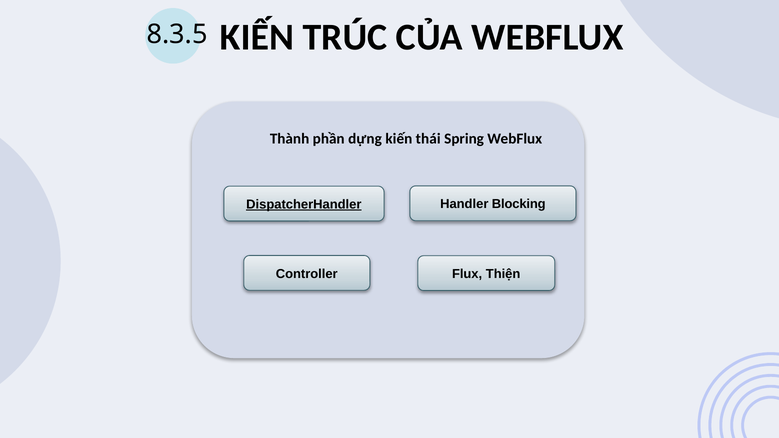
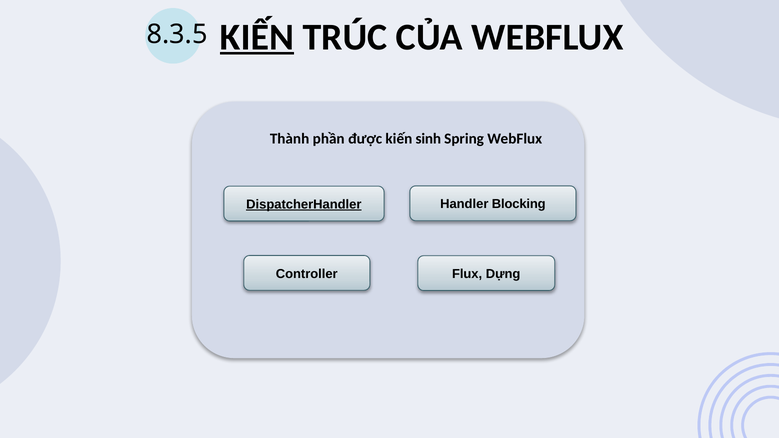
KIẾN at (257, 37) underline: none -> present
dựng: dựng -> được
thái: thái -> sinh
Thiện: Thiện -> Dựng
